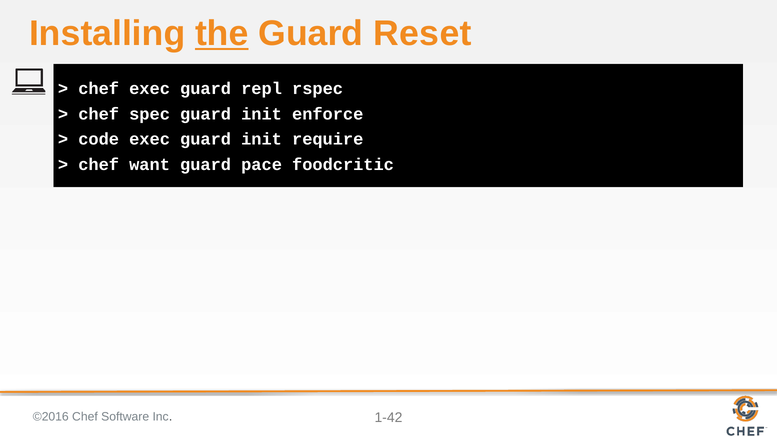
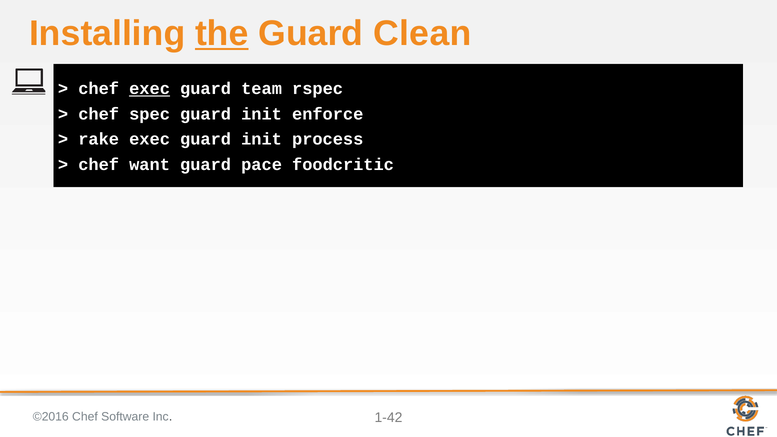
Reset: Reset -> Clean
exec at (150, 89) underline: none -> present
repl: repl -> team
code: code -> rake
require: require -> process
